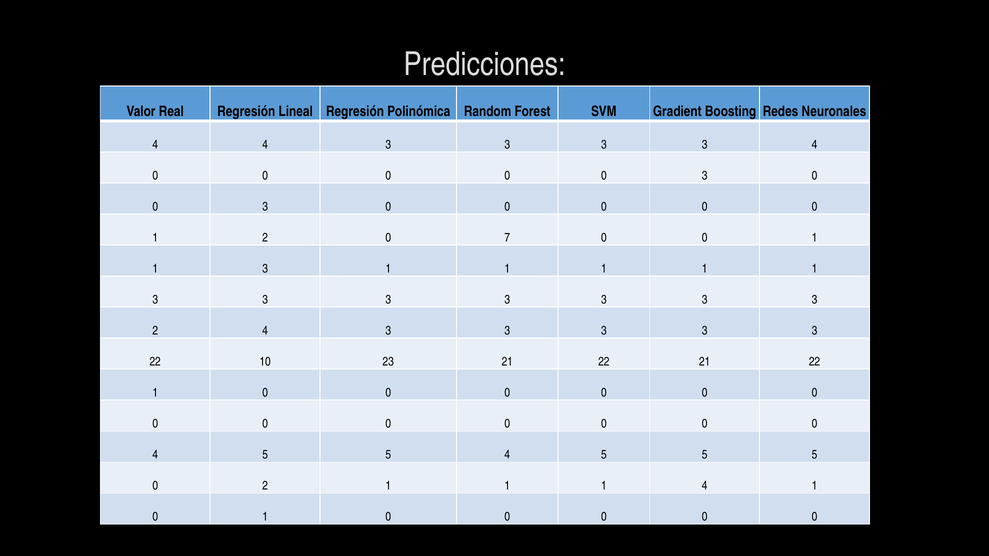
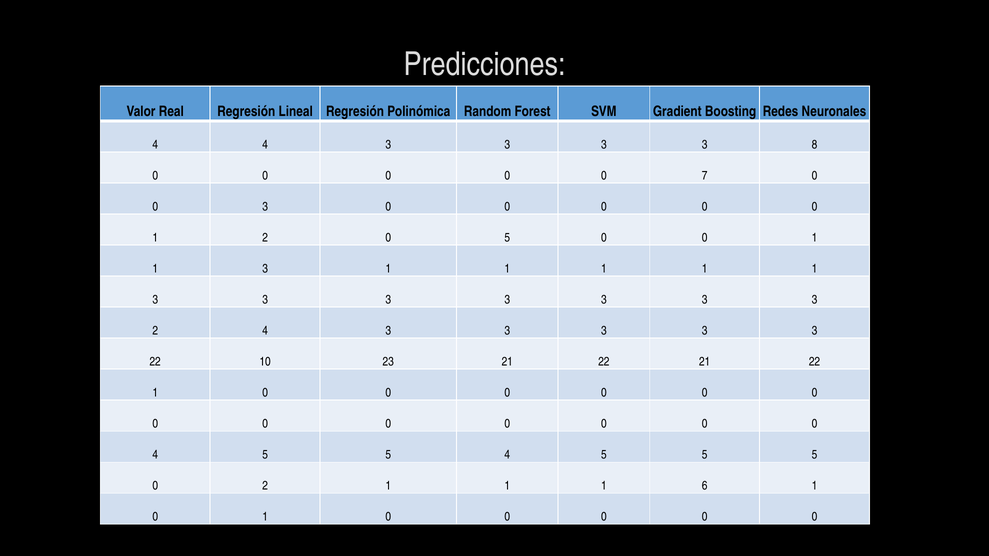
3 4: 4 -> 8
0 0 0 3: 3 -> 7
0 7: 7 -> 5
1 4: 4 -> 6
